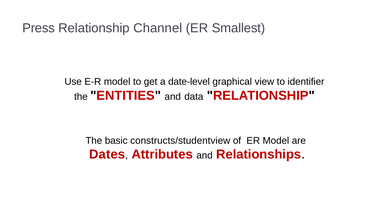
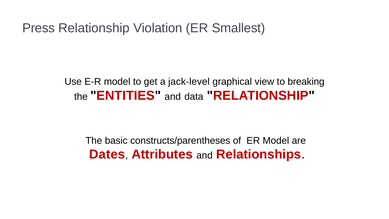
Channel: Channel -> Violation
date-level: date-level -> jack-level
identifier: identifier -> breaking
constructs/studentview: constructs/studentview -> constructs/parentheses
